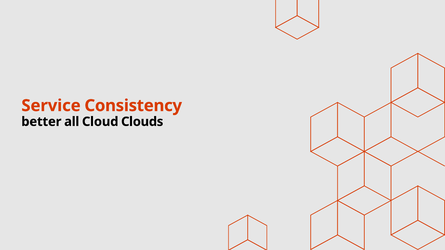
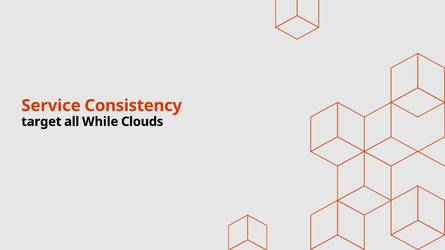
better: better -> target
Cloud: Cloud -> While
